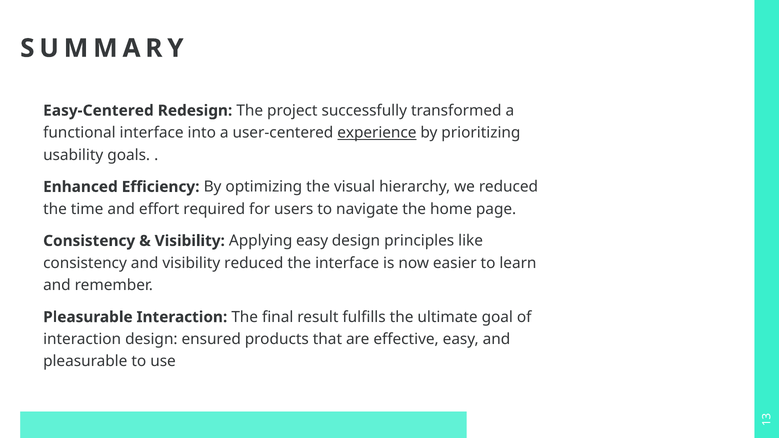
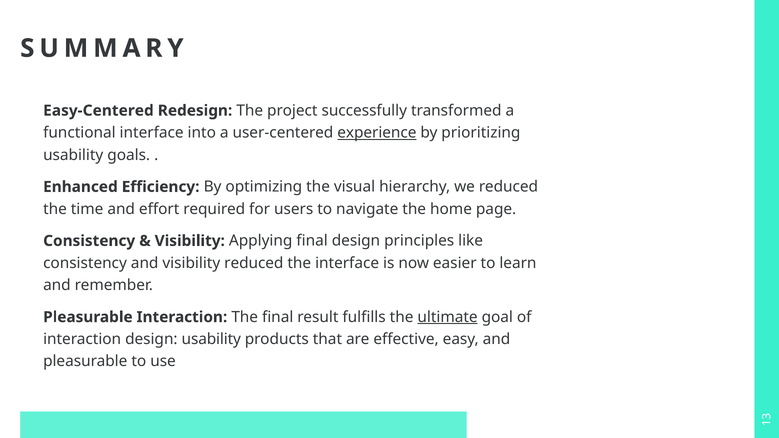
Applying easy: easy -> final
ultimate underline: none -> present
design ensured: ensured -> usability
